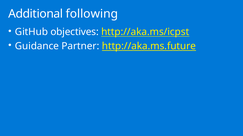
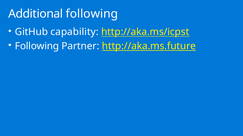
objectives: objectives -> capability
Guidance at (37, 46): Guidance -> Following
